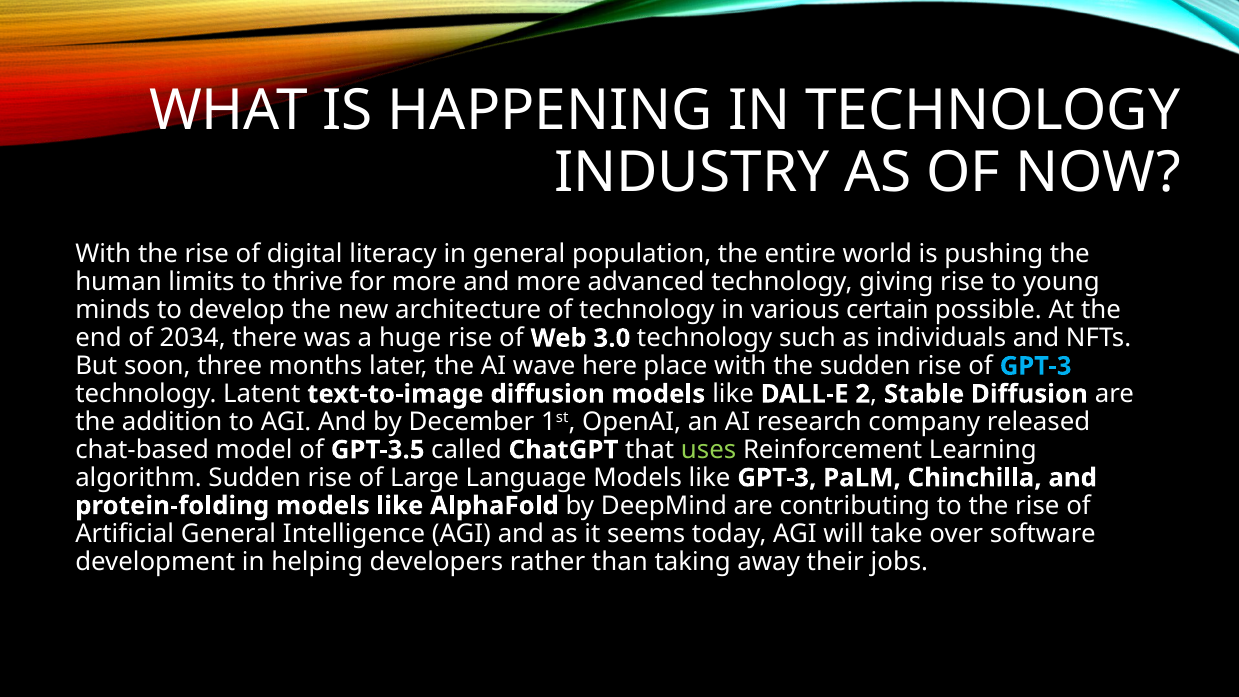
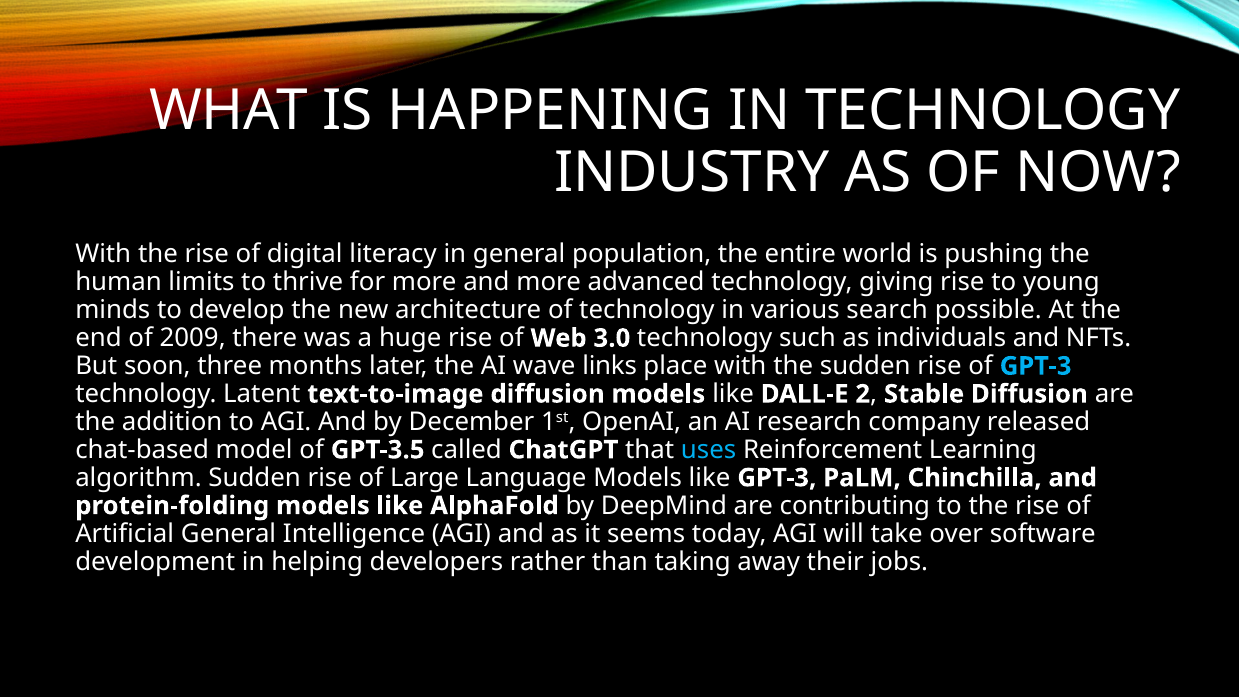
certain: certain -> search
2034: 2034 -> 2009
here: here -> links
uses colour: light green -> light blue
